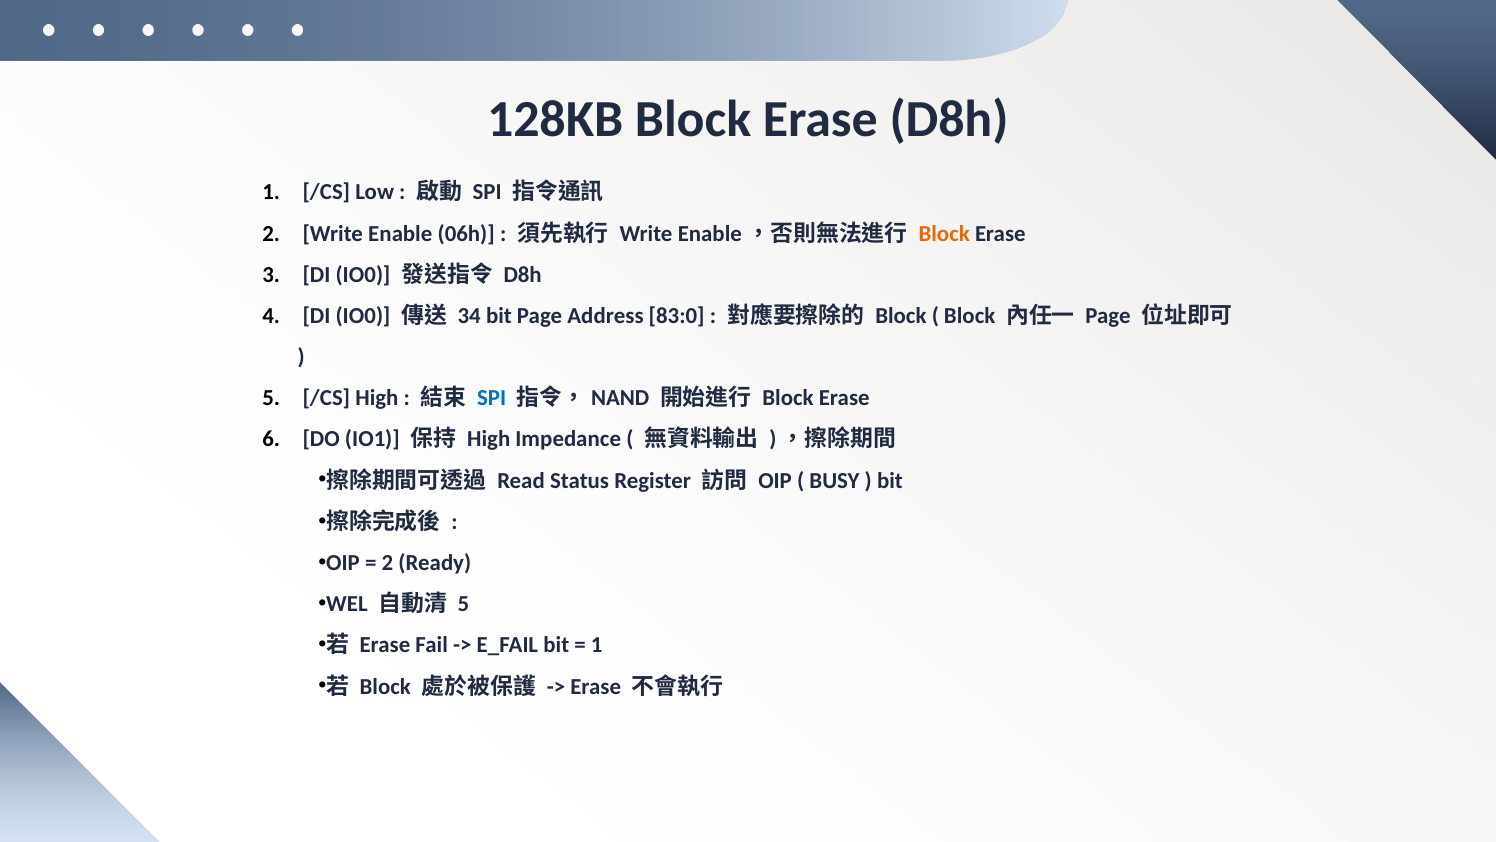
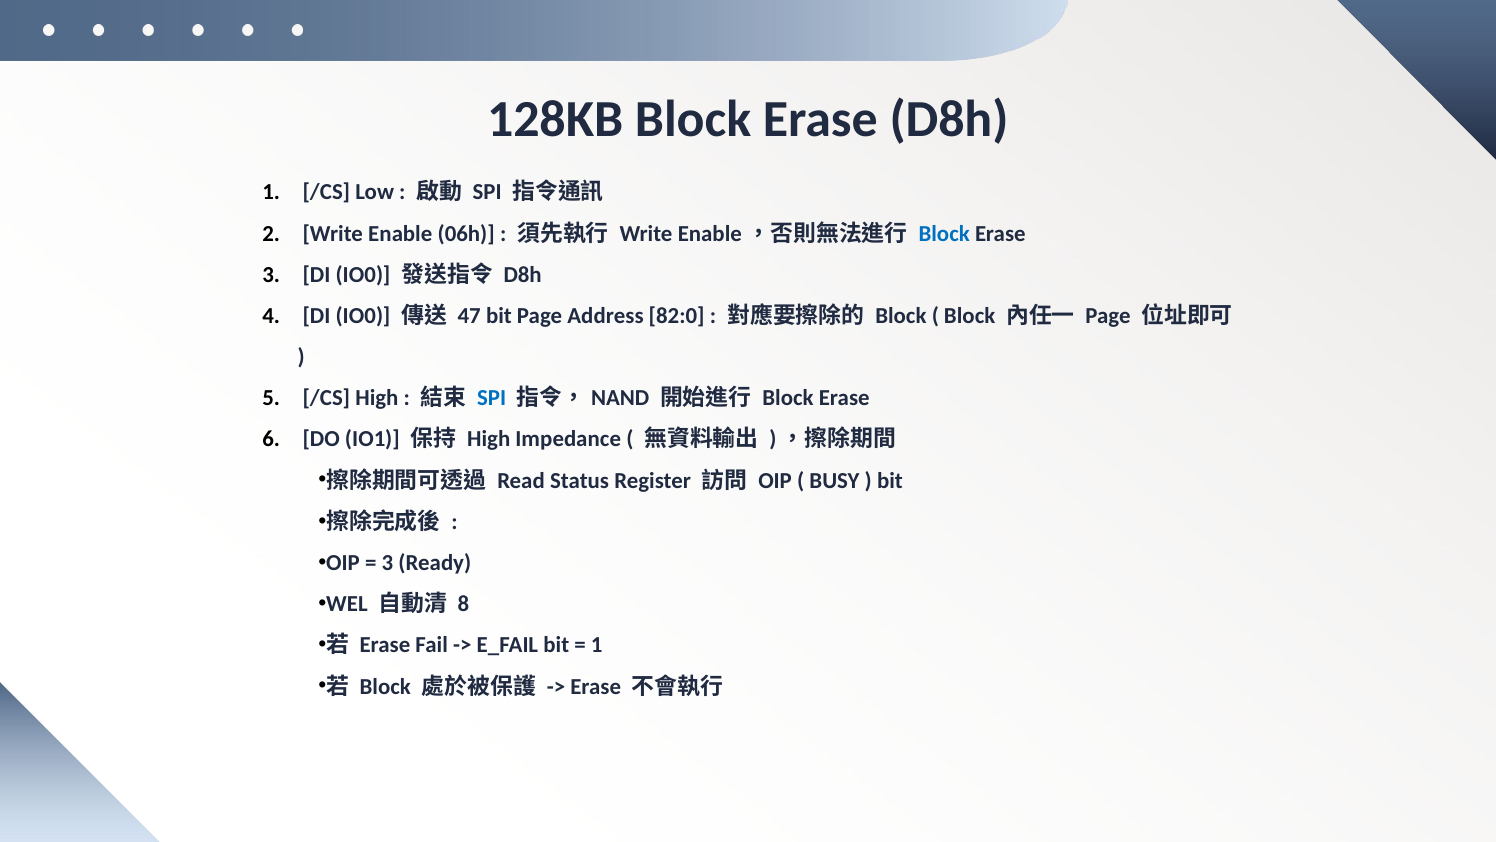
Block at (944, 233) colour: orange -> blue
34: 34 -> 47
83:0: 83:0 -> 82:0
2 at (388, 563): 2 -> 3
5 at (463, 604): 5 -> 8
